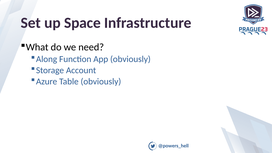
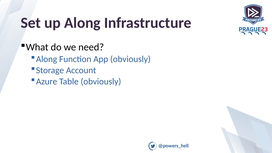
up Space: Space -> Along
